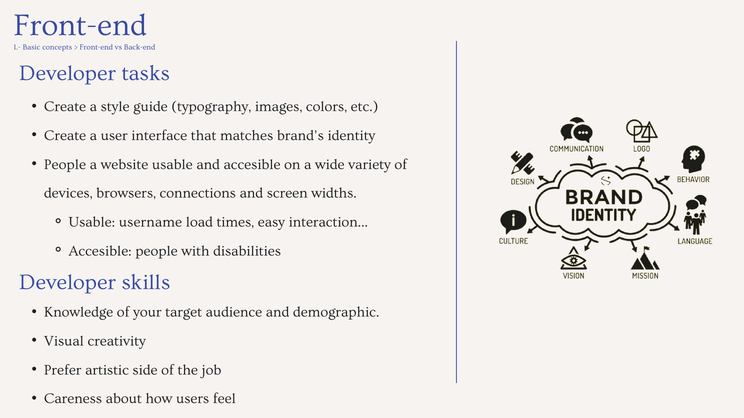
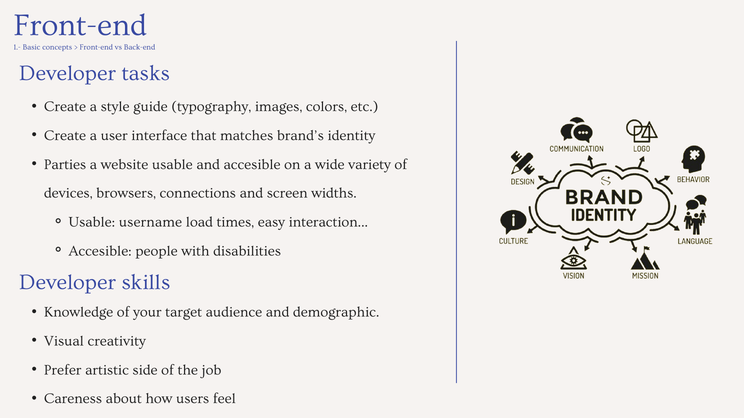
People at (65, 165): People -> Parties
